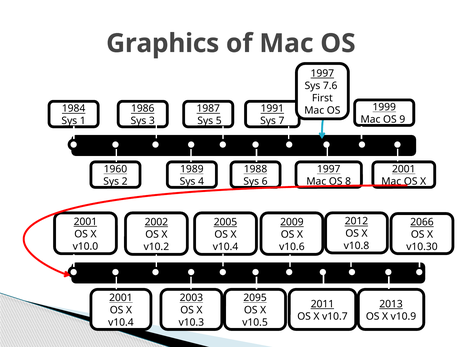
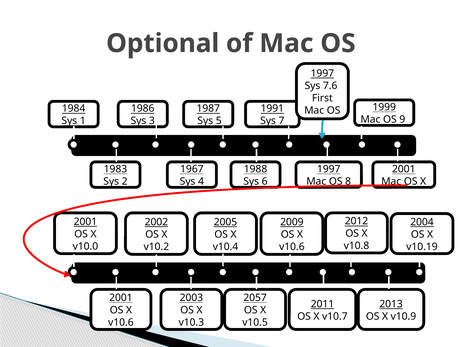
Graphics: Graphics -> Optional
1960: 1960 -> 1983
1989: 1989 -> 1967
2066: 2066 -> 2004
v10.30: v10.30 -> v10.19
2095: 2095 -> 2057
v10.4 at (121, 322): v10.4 -> v10.6
